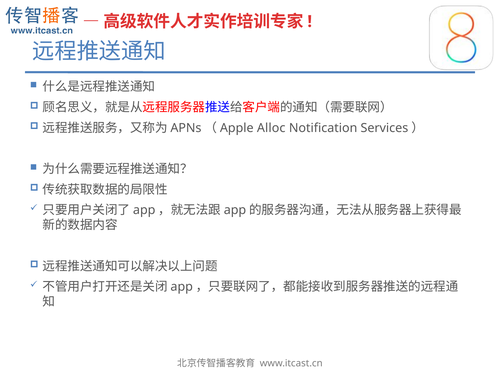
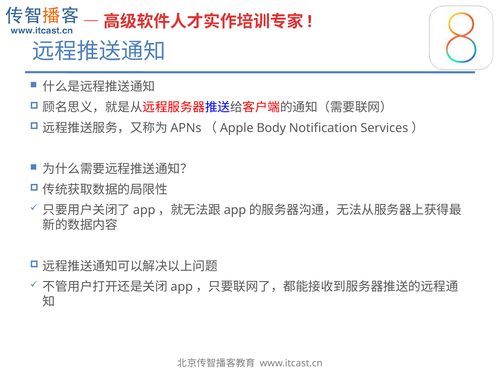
Alloc: Alloc -> Body
